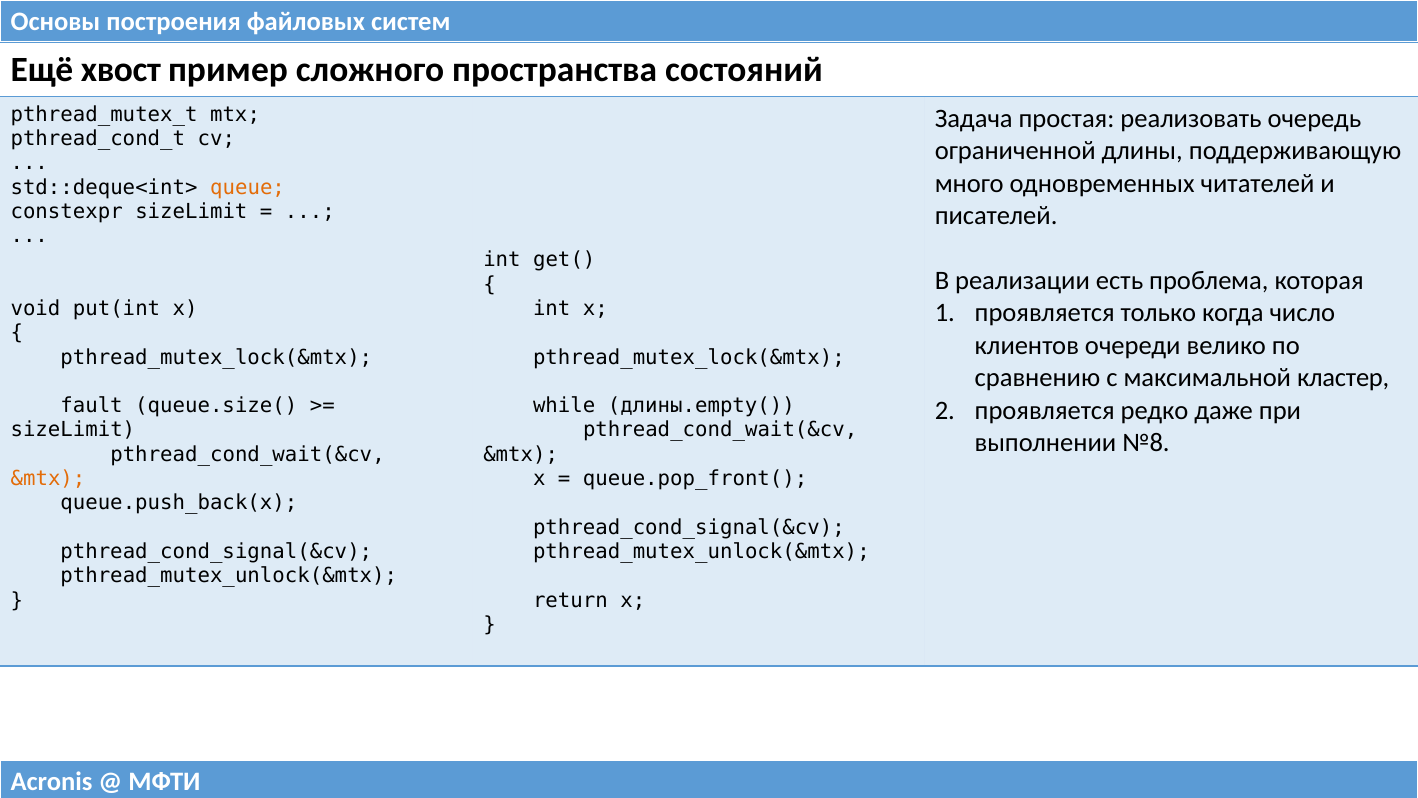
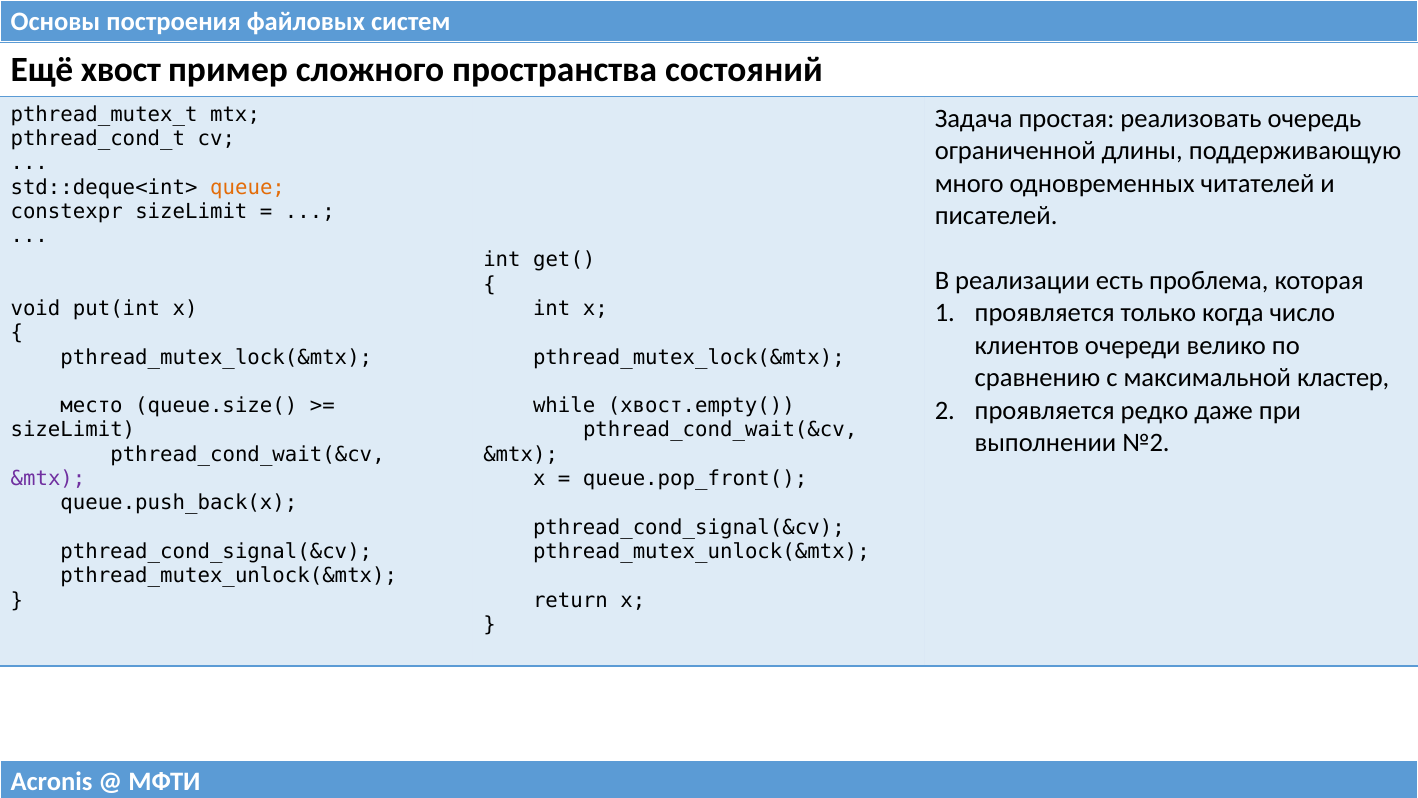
fault: fault -> место
длины.empty(: длины.empty( -> хвост.empty(
№8: №8 -> №2
&mtx at (48, 479) colour: orange -> purple
